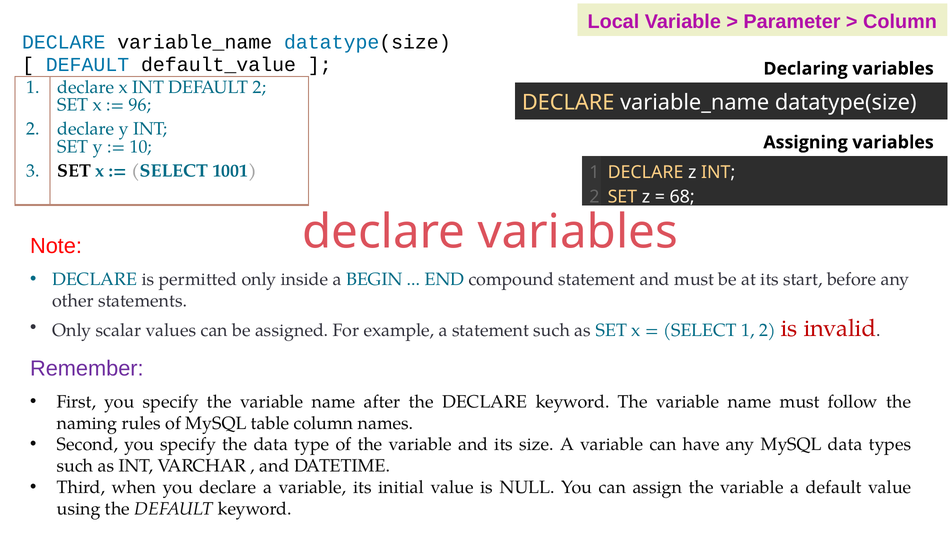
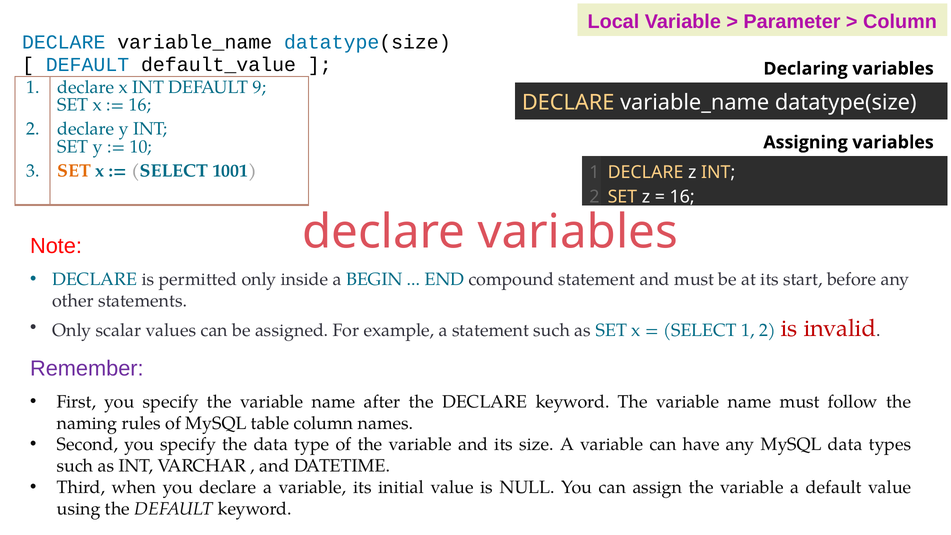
DEFAULT 2: 2 -> 9
96 at (140, 105): 96 -> 16
SET at (74, 171) colour: black -> orange
68 at (682, 197): 68 -> 16
